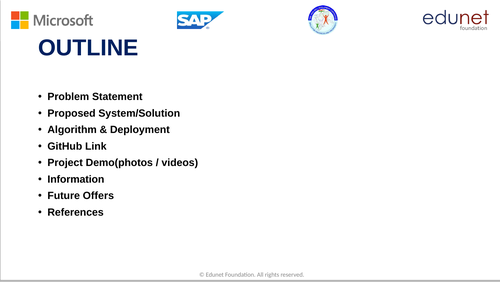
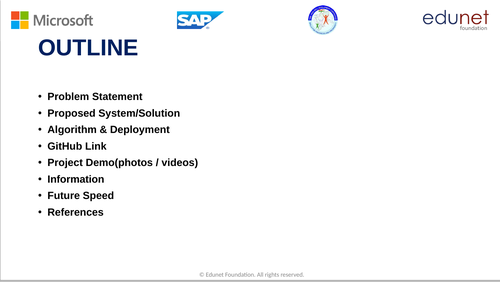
Offers: Offers -> Speed
